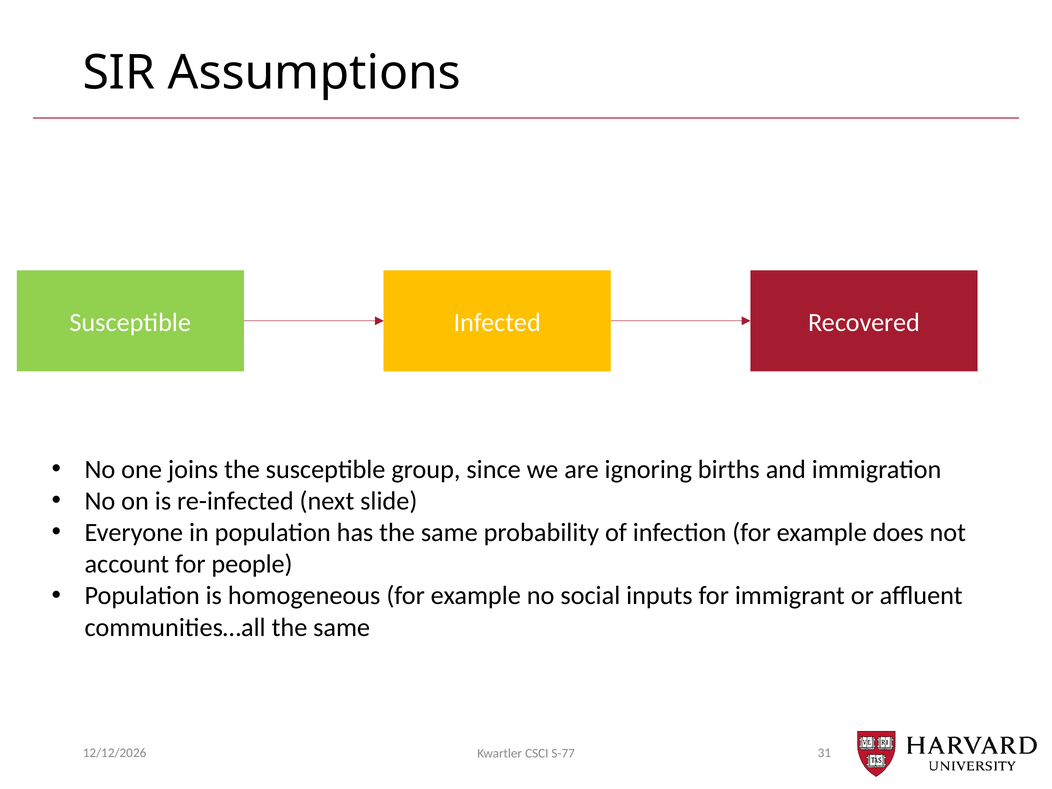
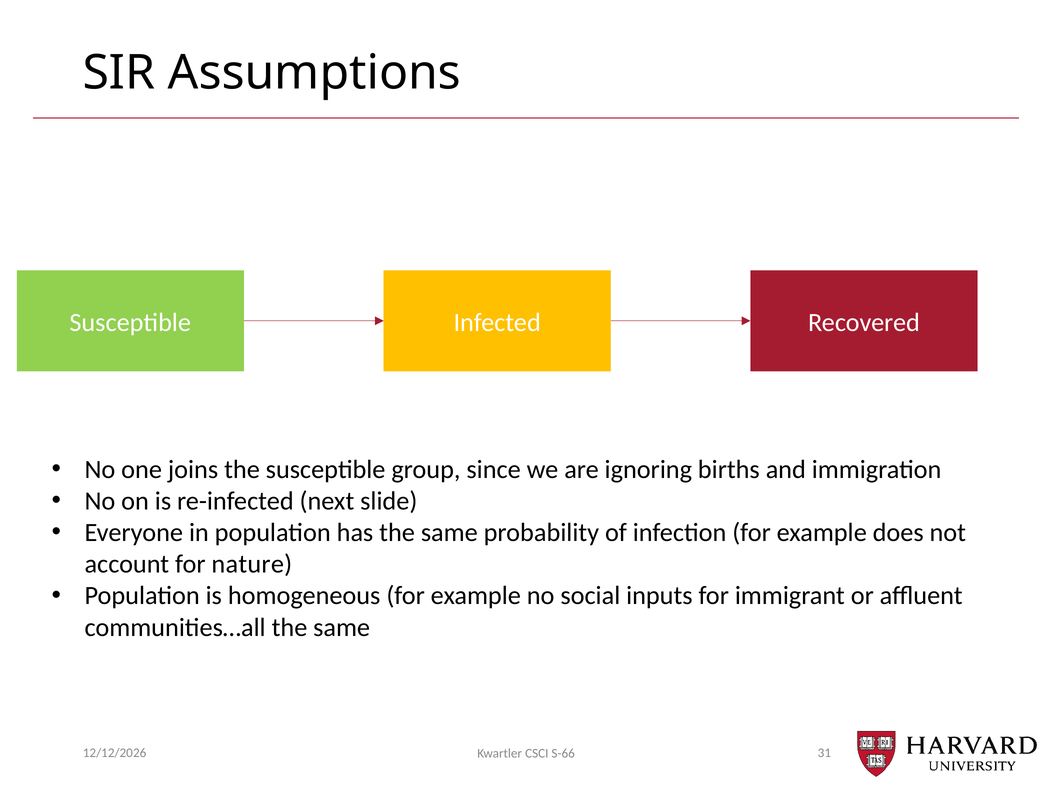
people: people -> nature
S-77: S-77 -> S-66
